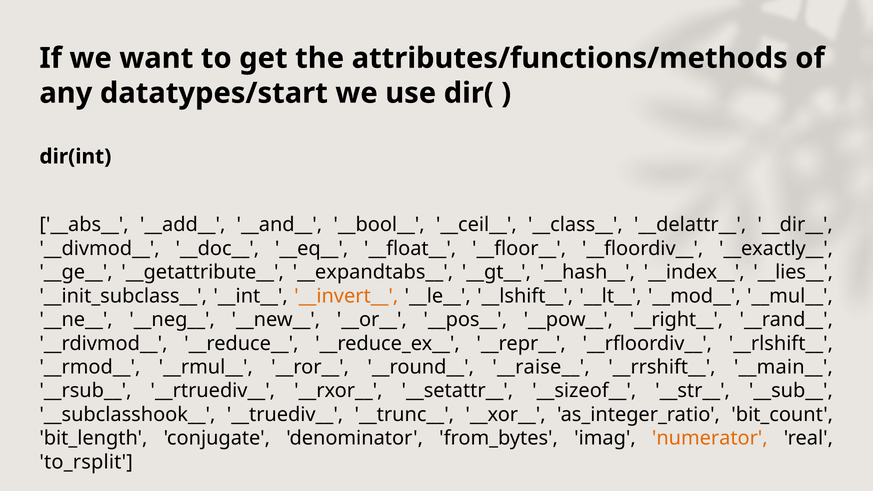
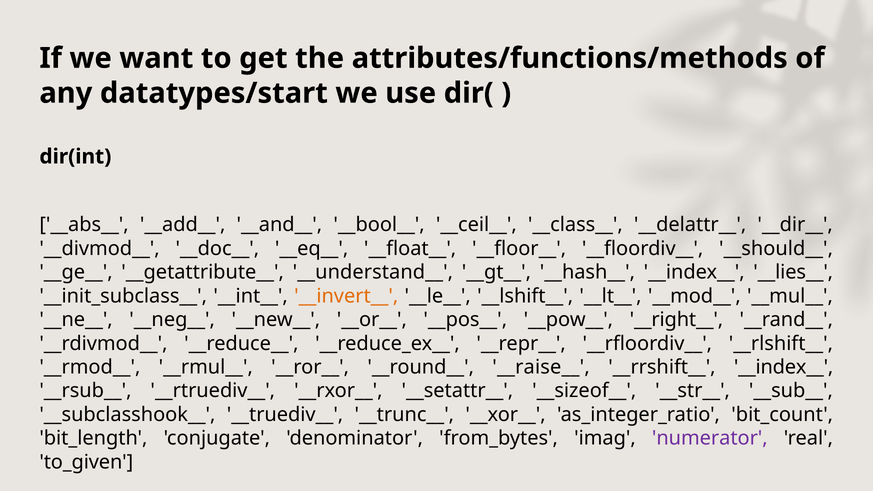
__exactly__: __exactly__ -> __should__
__expandtabs__: __expandtabs__ -> __understand__
__rrshift__ __main__: __main__ -> __index__
numerator colour: orange -> purple
to_rsplit: to_rsplit -> to_given
